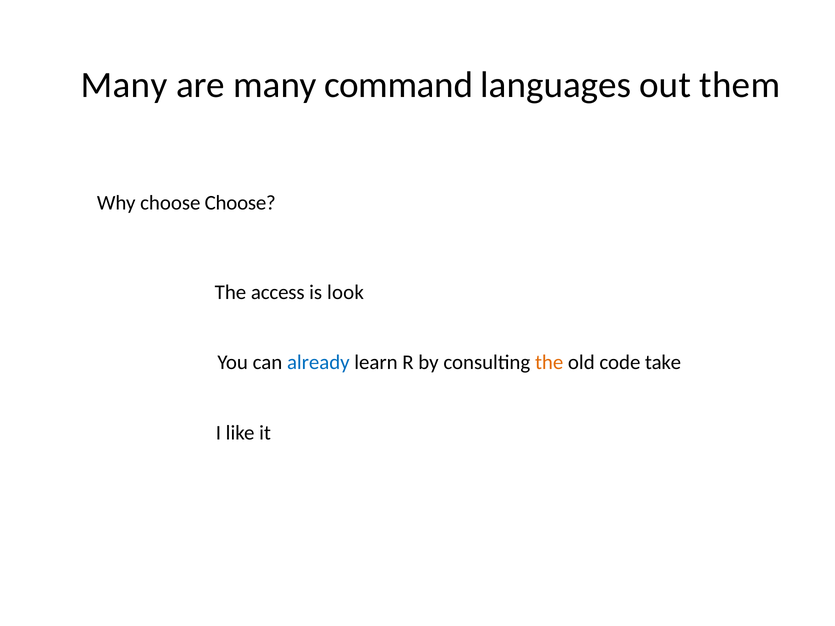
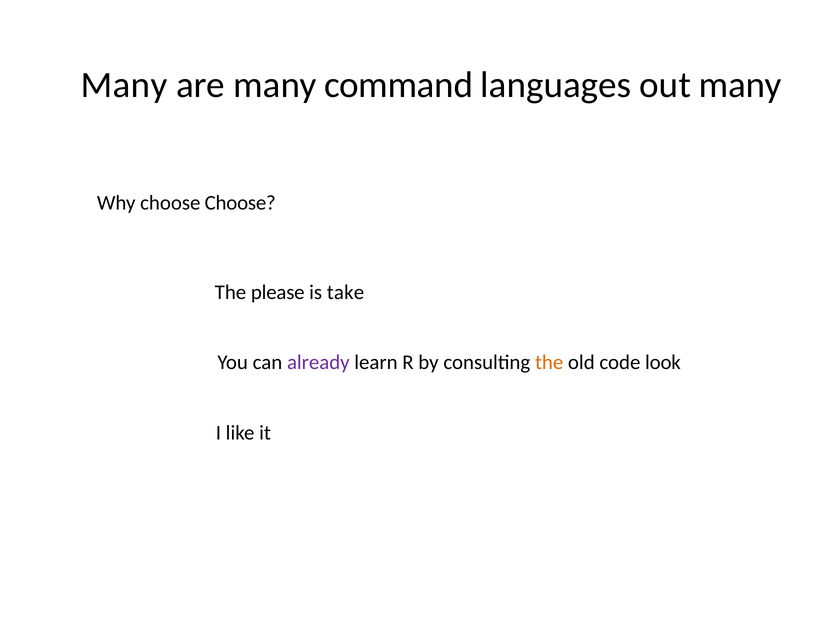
out them: them -> many
access: access -> please
look: look -> take
already colour: blue -> purple
take: take -> look
